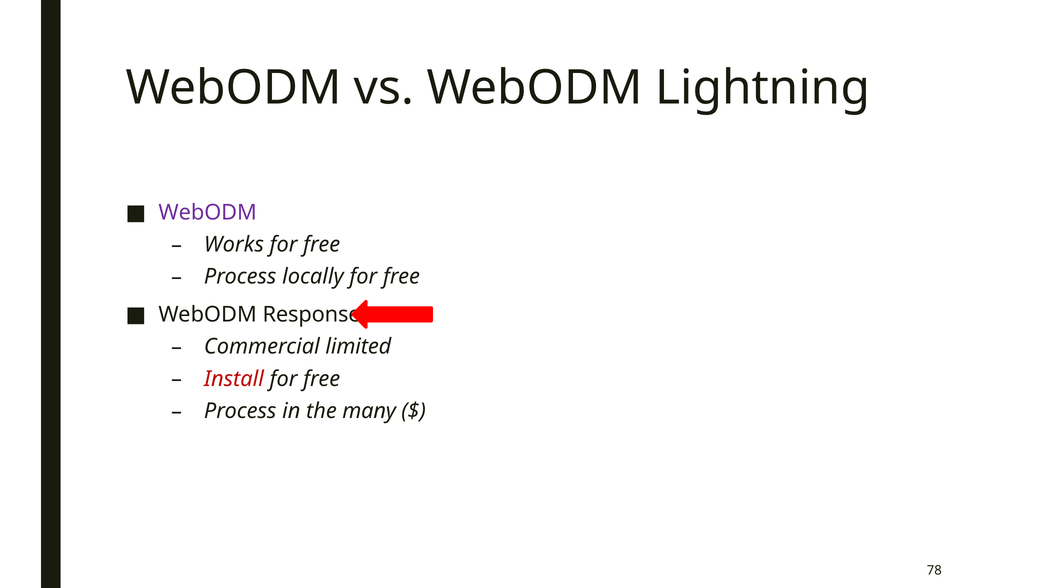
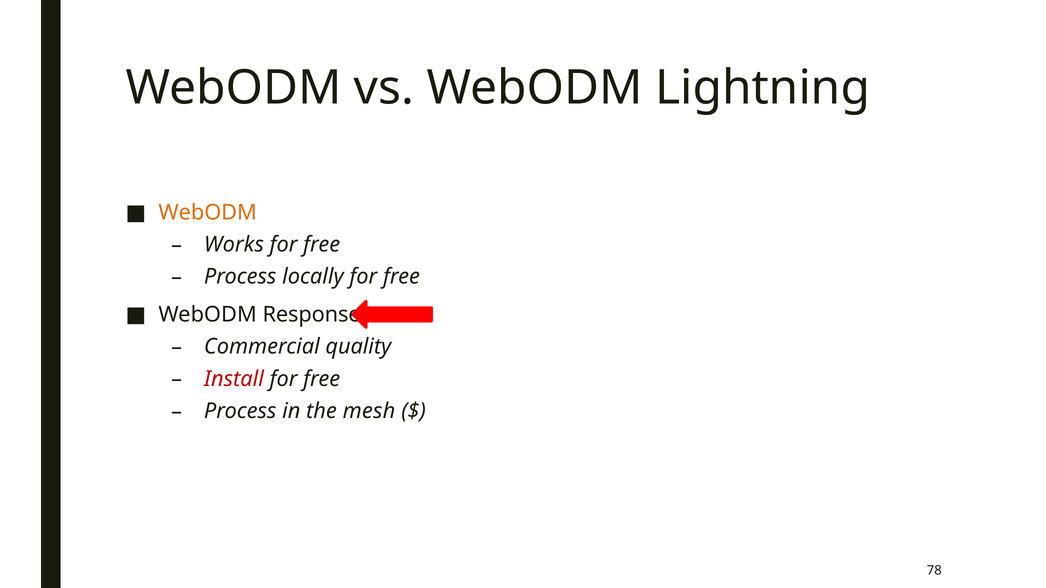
WebODM at (208, 213) colour: purple -> orange
limited: limited -> quality
many: many -> mesh
